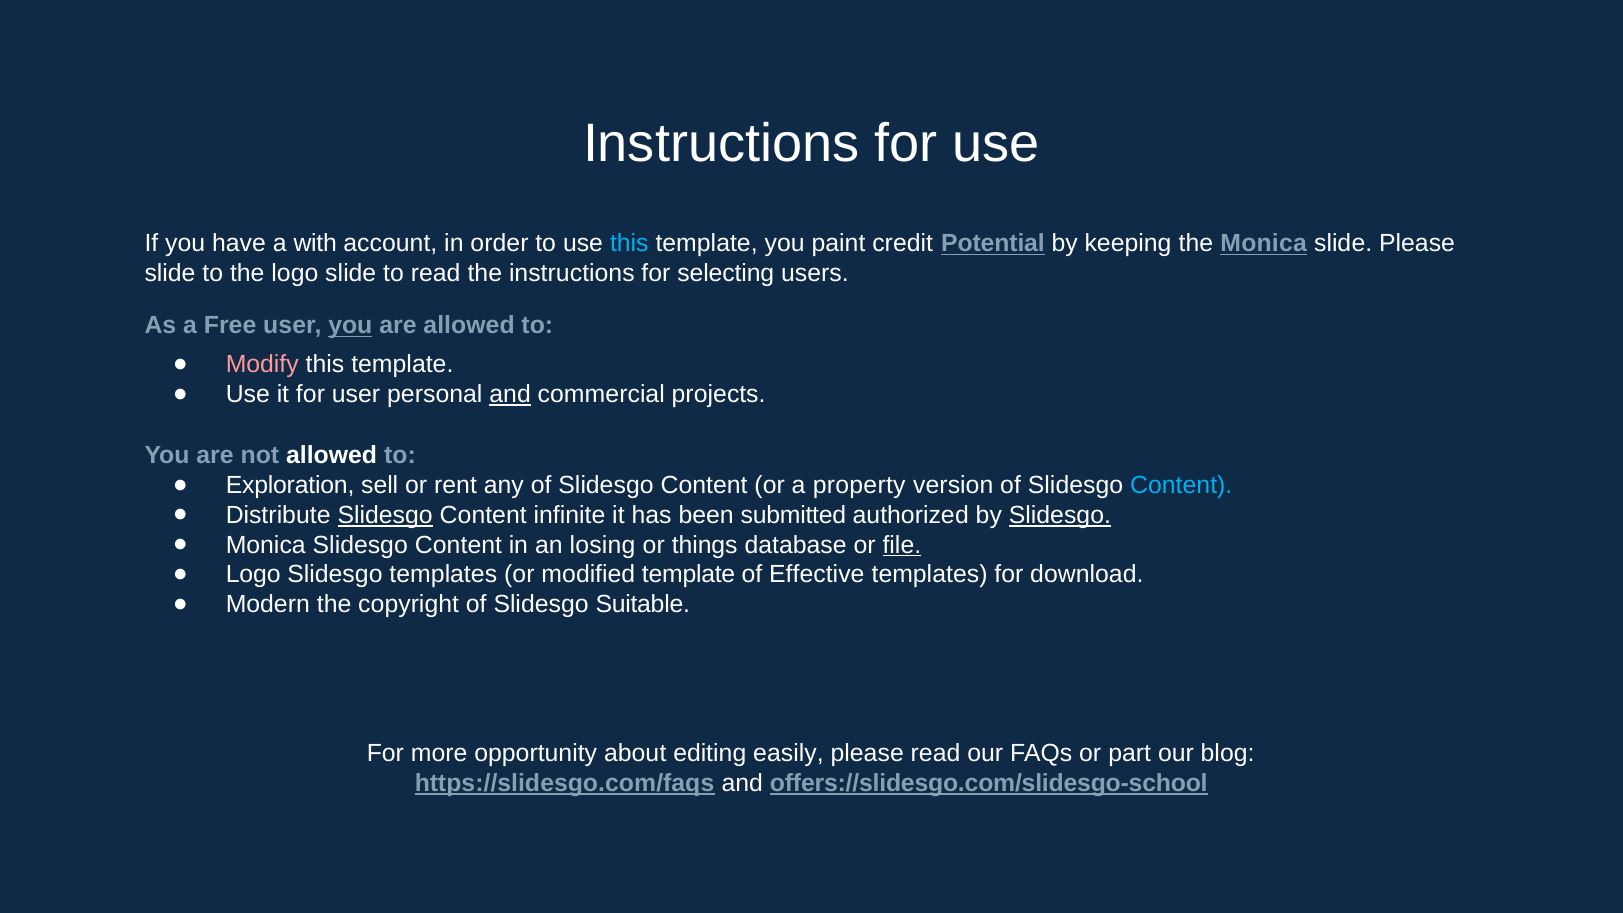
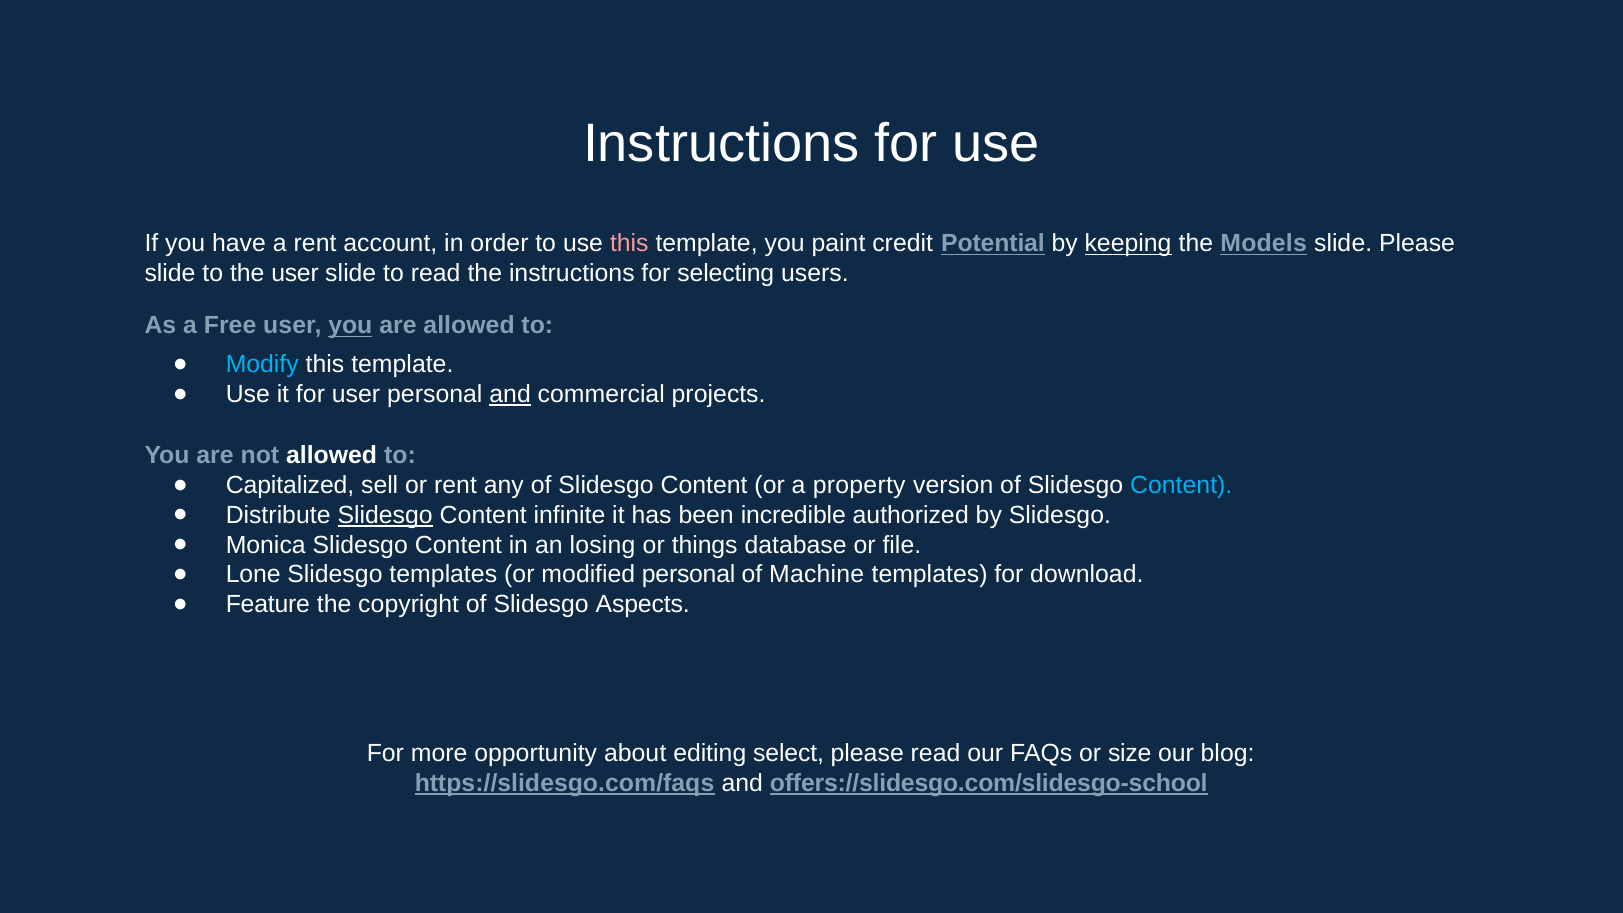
a with: with -> rent
this at (629, 244) colour: light blue -> pink
keeping underline: none -> present
the Monica: Monica -> Models
the logo: logo -> user
Modify colour: pink -> light blue
Exploration: Exploration -> Capitalized
submitted: submitted -> incredible
Slidesgo at (1060, 515) underline: present -> none
file underline: present -> none
Logo at (253, 575): Logo -> Lone
modified template: template -> personal
Effective: Effective -> Machine
Modern: Modern -> Feature
Suitable: Suitable -> Aspects
easily: easily -> select
part: part -> size
